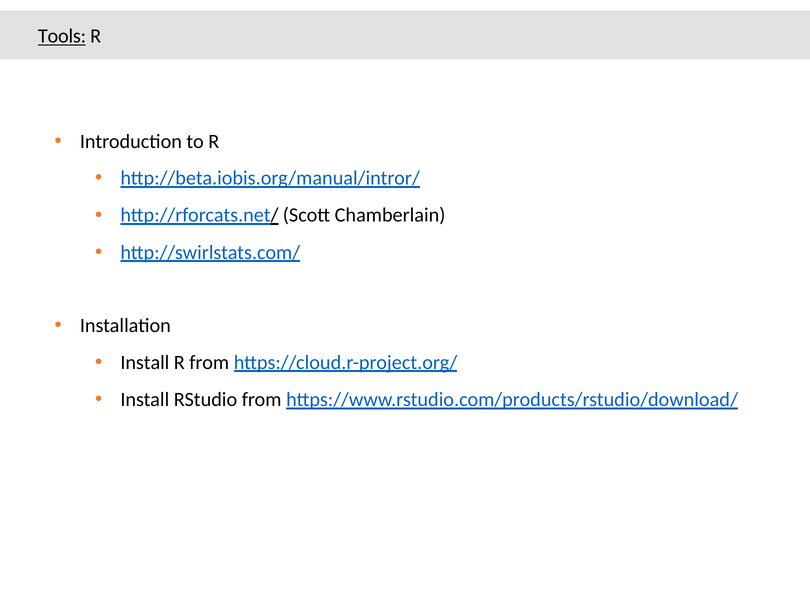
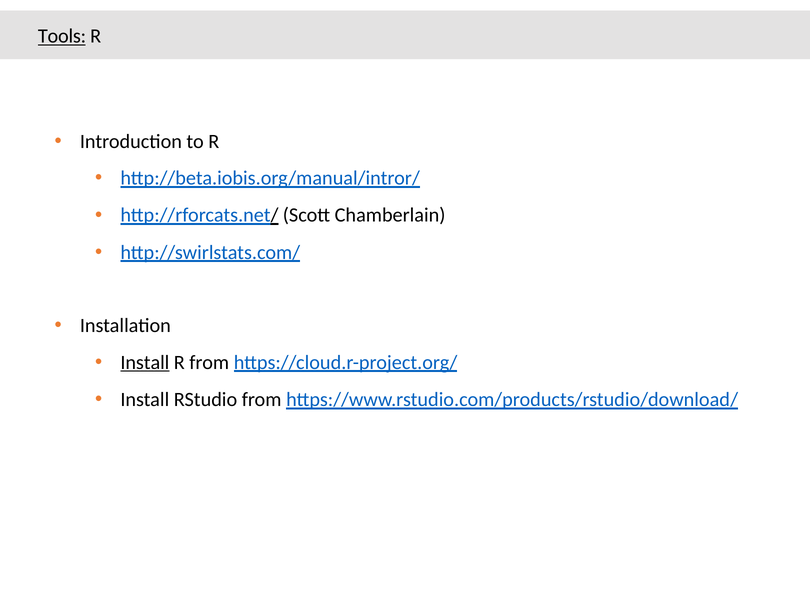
Install at (145, 362) underline: none -> present
